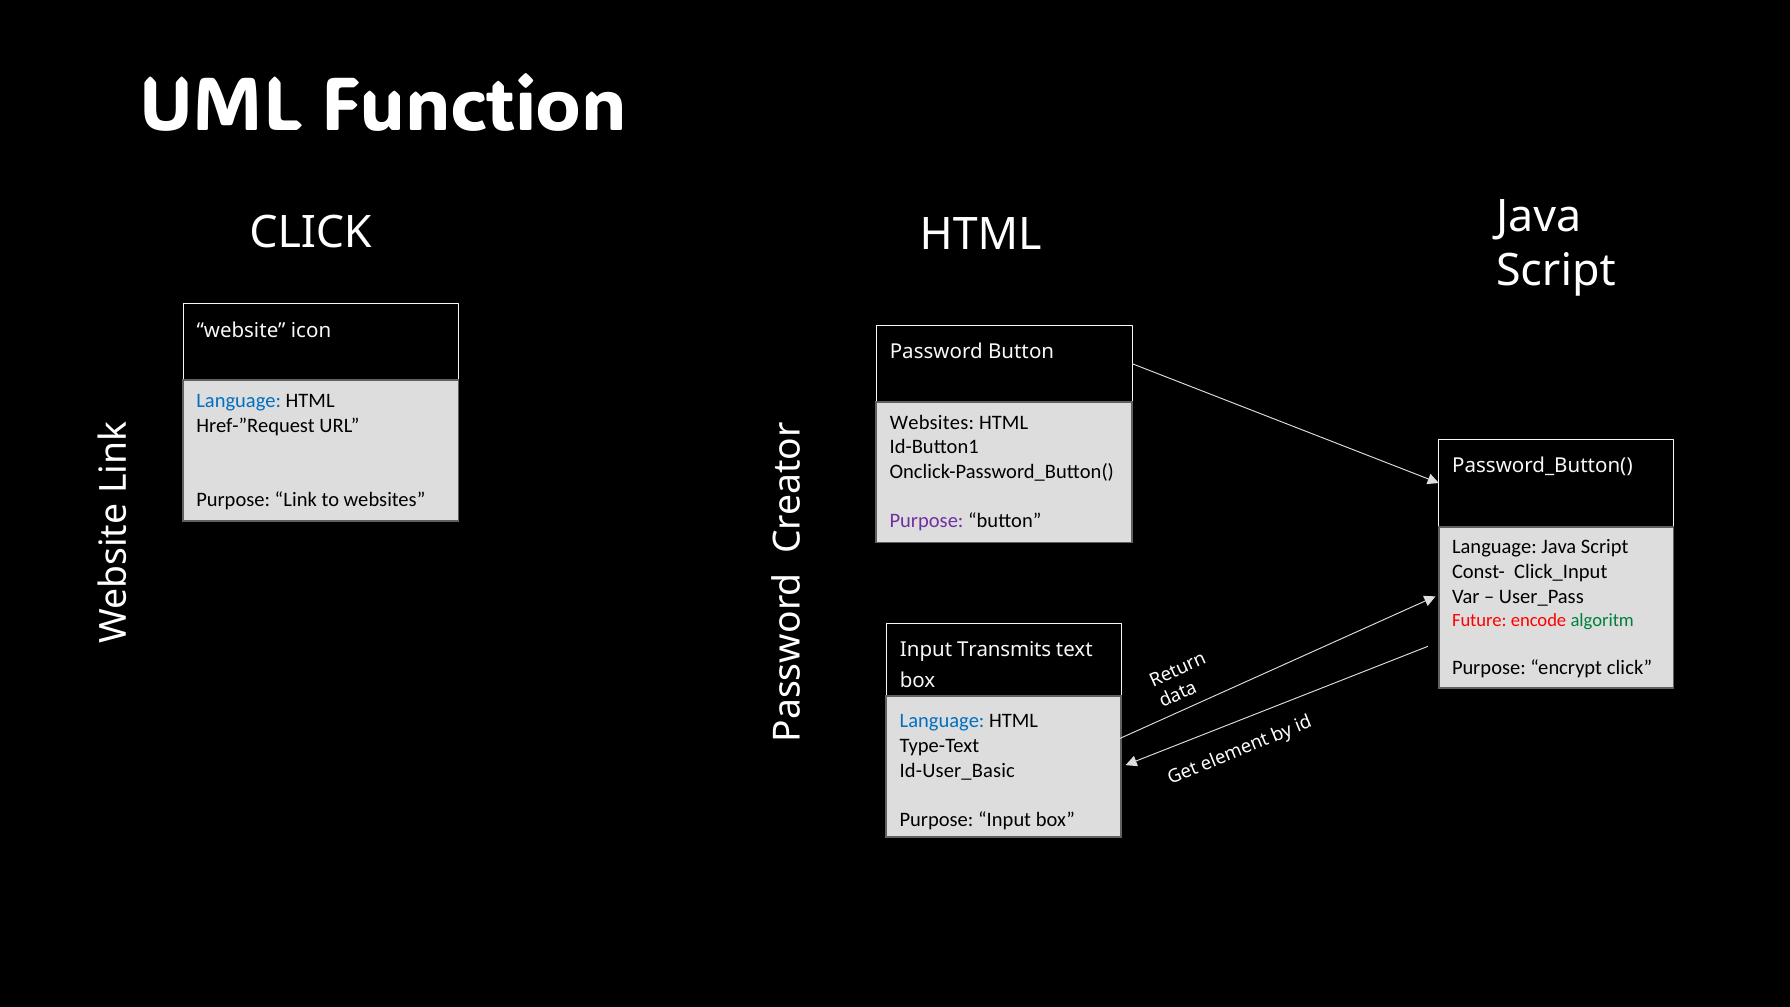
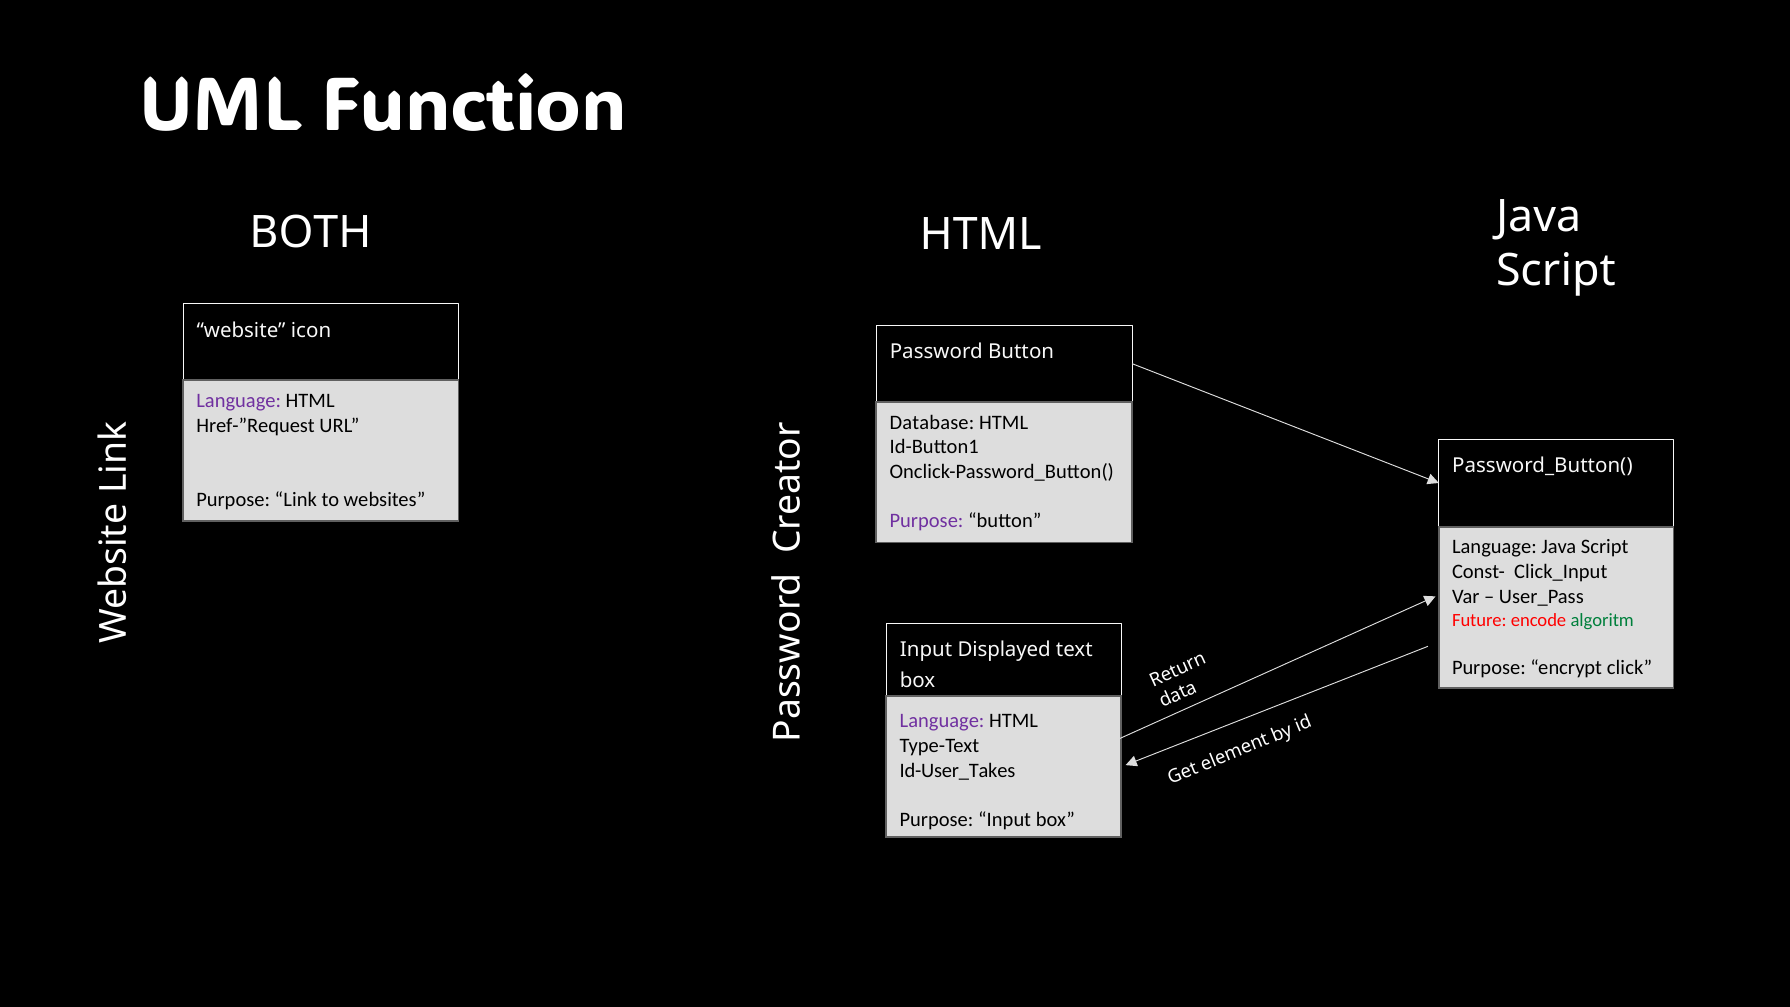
CLICK at (311, 232): CLICK -> BOTH
Language at (239, 401) colour: blue -> purple
Websites at (932, 422): Websites -> Database
Transmits: Transmits -> Displayed
Language at (942, 721) colour: blue -> purple
Id-User_Basic: Id-User_Basic -> Id-User_Takes
